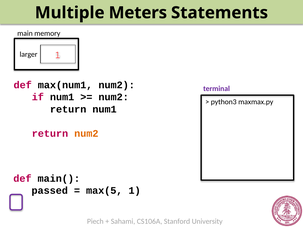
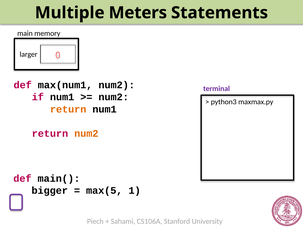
larger 1: 1 -> 0
return at (68, 109) colour: black -> orange
passed: passed -> bigger
